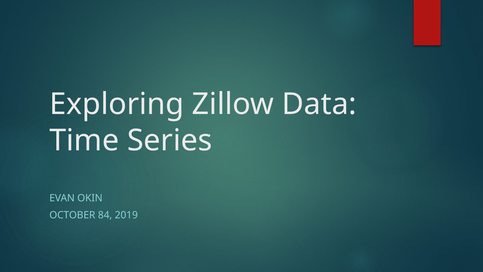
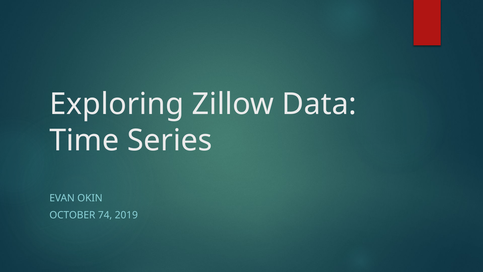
84: 84 -> 74
